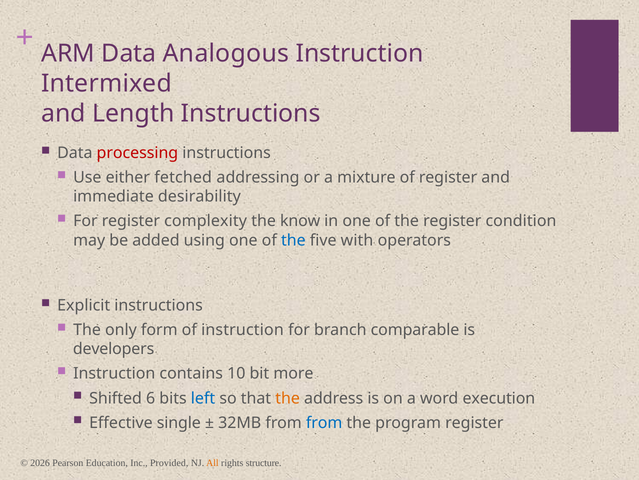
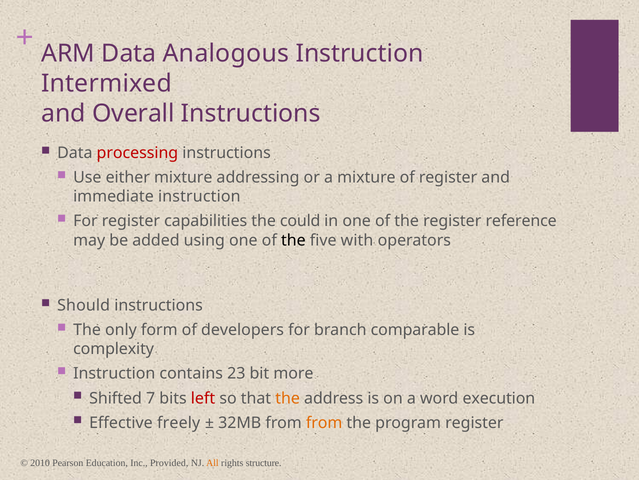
Length: Length -> Overall
either fetched: fetched -> mixture
immediate desirability: desirability -> instruction
complexity: complexity -> capabilities
know: know -> could
condition: condition -> reference
the at (293, 240) colour: blue -> black
Explicit: Explicit -> Should
of instruction: instruction -> developers
developers: developers -> complexity
10: 10 -> 23
6: 6 -> 7
left colour: blue -> red
single: single -> freely
from at (324, 422) colour: blue -> orange
2026: 2026 -> 2010
